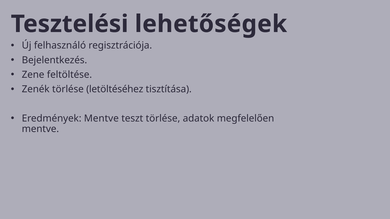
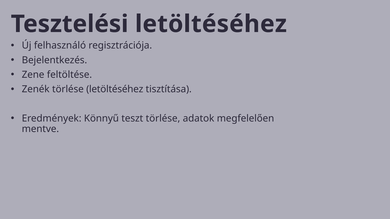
lehetőségek at (211, 24): lehetőségek -> letöltéséhez
Eredmények Mentve: Mentve -> Könnyű
